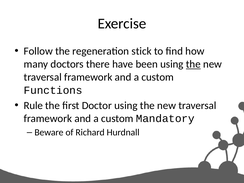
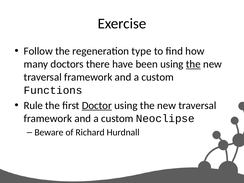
stick: stick -> type
Doctor underline: none -> present
Mandatory: Mandatory -> Neoclipse
